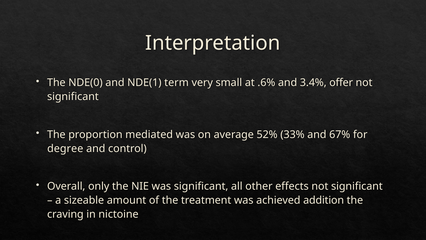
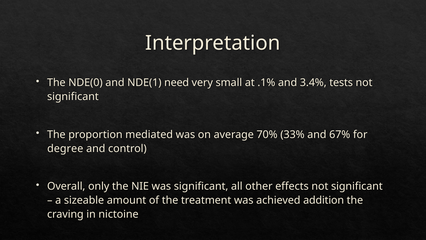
term: term -> need
.6%: .6% -> .1%
offer: offer -> tests
52%: 52% -> 70%
